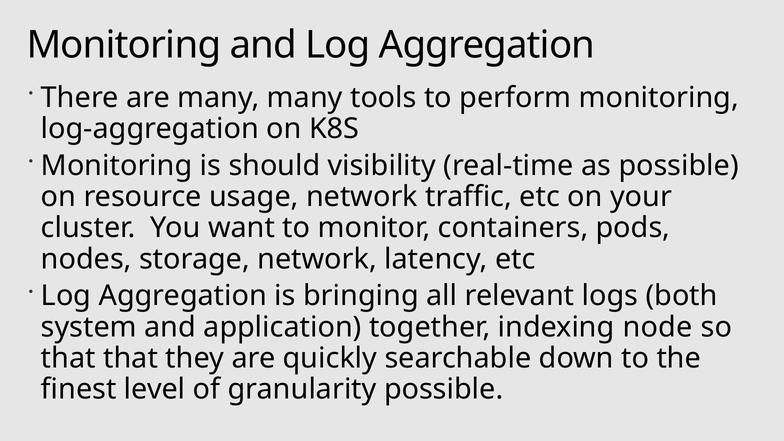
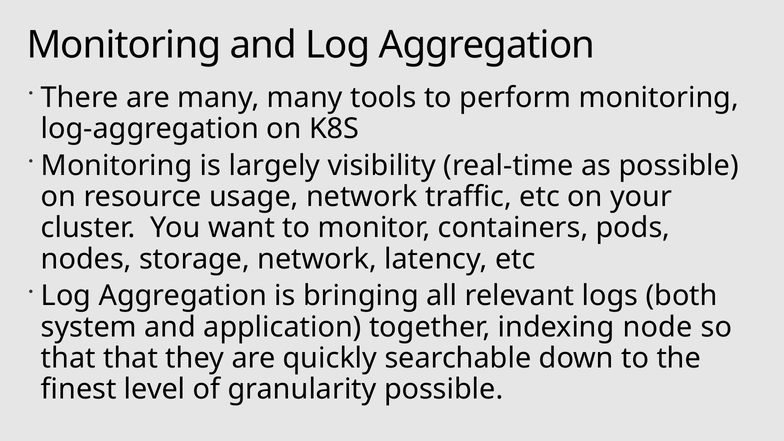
should: should -> largely
